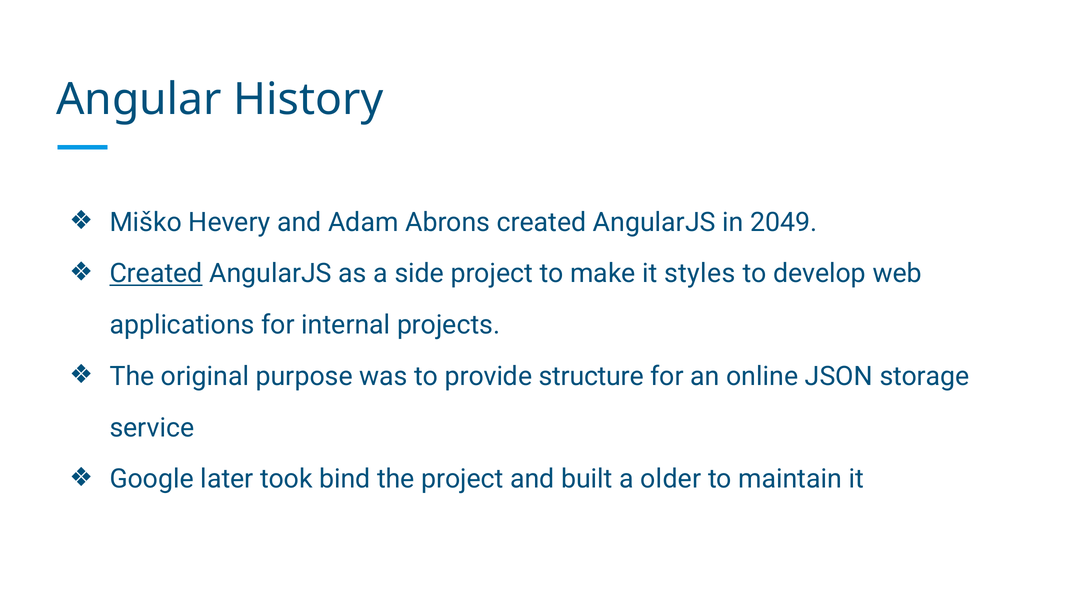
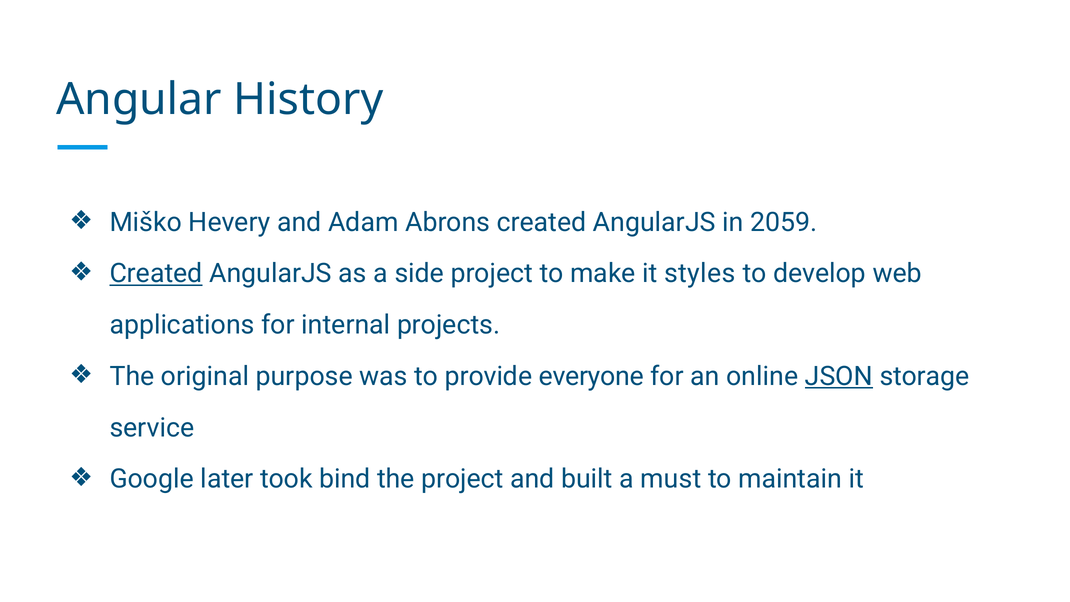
2049: 2049 -> 2059
structure: structure -> everyone
JSON underline: none -> present
older: older -> must
